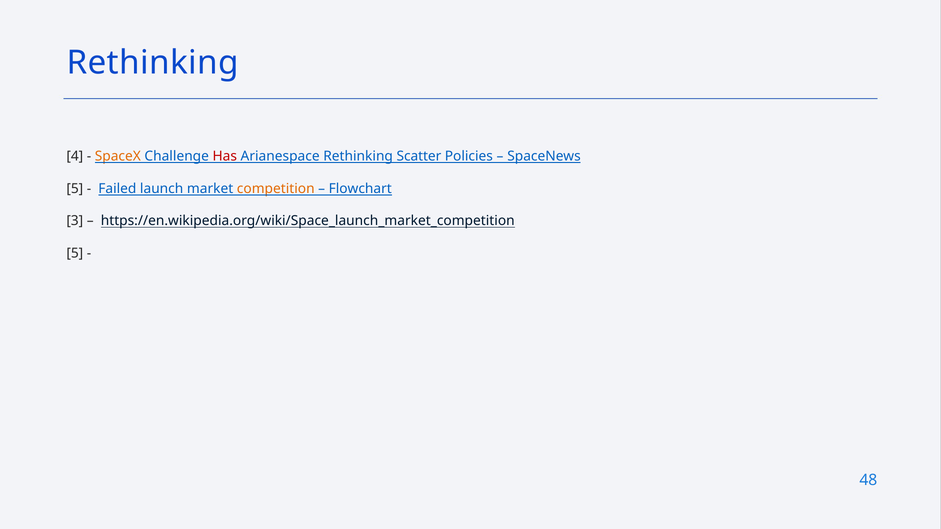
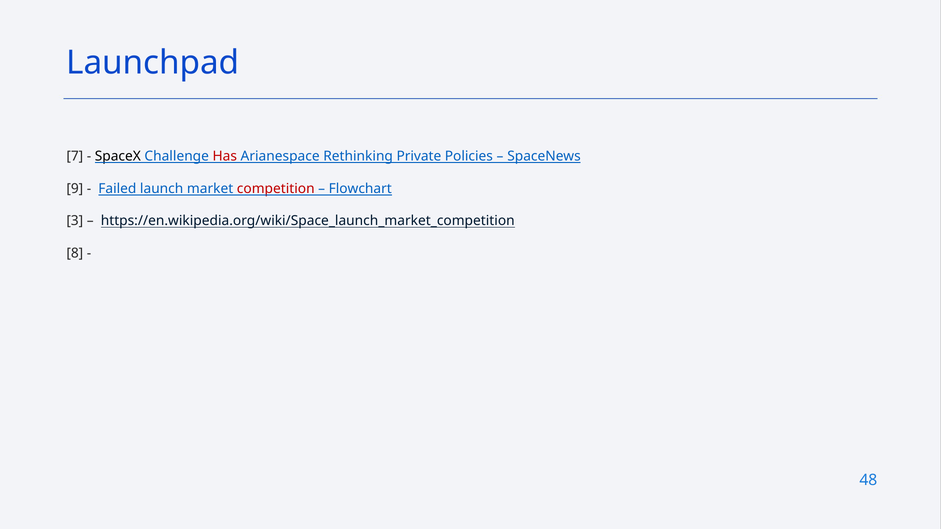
Rethinking at (153, 63): Rethinking -> Launchpad
4: 4 -> 7
SpaceX colour: orange -> black
Scatter: Scatter -> Private
5 at (75, 189): 5 -> 9
competition colour: orange -> red
5 at (75, 253): 5 -> 8
